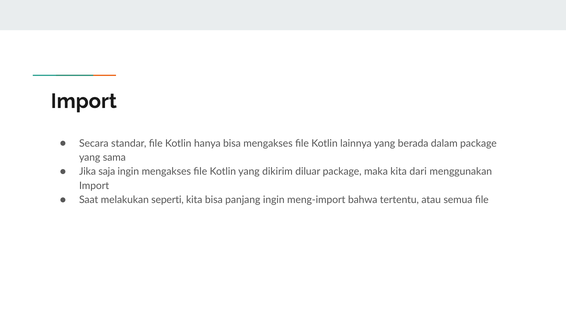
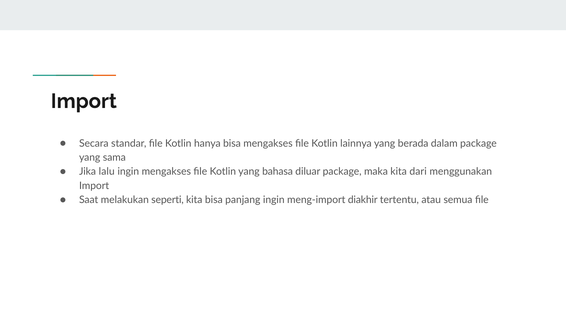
saja: saja -> lalu
dikirim: dikirim -> bahasa
bahwa: bahwa -> diakhir
